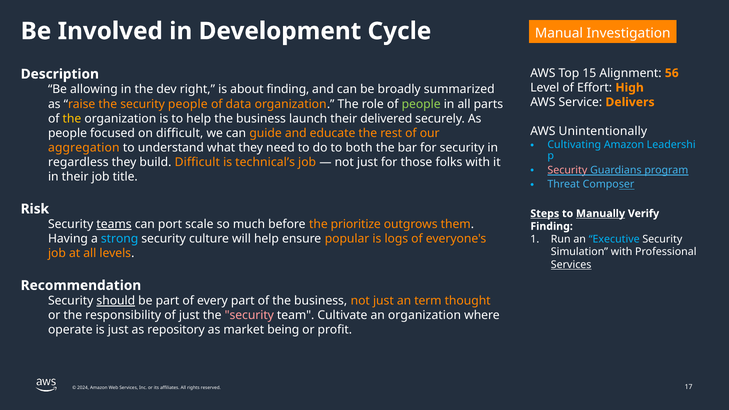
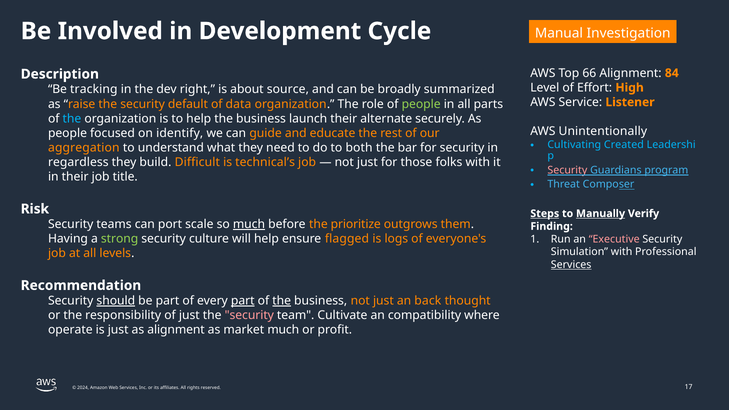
15: 15 -> 66
56: 56 -> 84
allowing: allowing -> tracking
about finding: finding -> source
Delivers: Delivers -> Listener
security people: people -> default
the at (72, 119) colour: yellow -> light blue
delivered: delivered -> alternate
on difficult: difficult -> identify
Cultivating Amazon: Amazon -> Created
teams underline: present -> none
much at (249, 224) underline: none -> present
strong colour: light blue -> light green
popular: popular -> flagged
Executive colour: light blue -> pink
part at (243, 301) underline: none -> present
the at (282, 301) underline: none -> present
term: term -> back
an organization: organization -> compatibility
as repository: repository -> alignment
market being: being -> much
